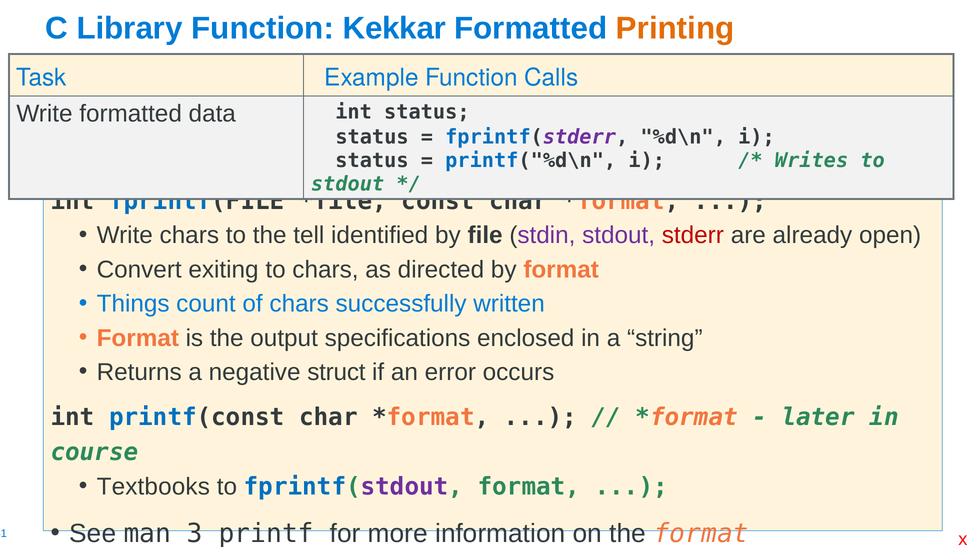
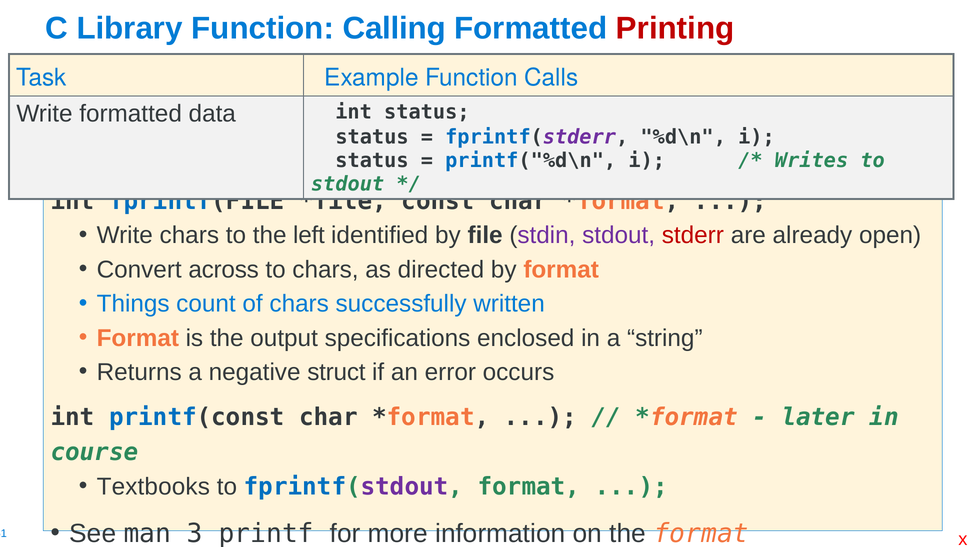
Kekkar: Kekkar -> Calling
Printing colour: orange -> red
tell: tell -> left
exiting: exiting -> across
